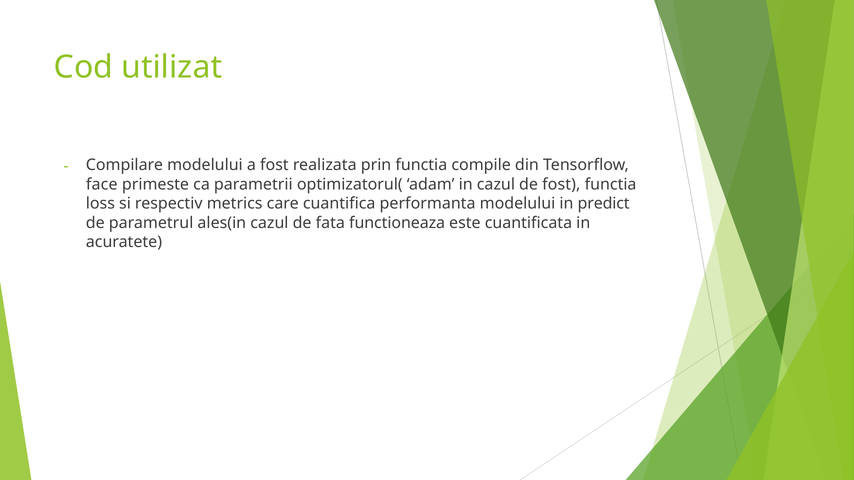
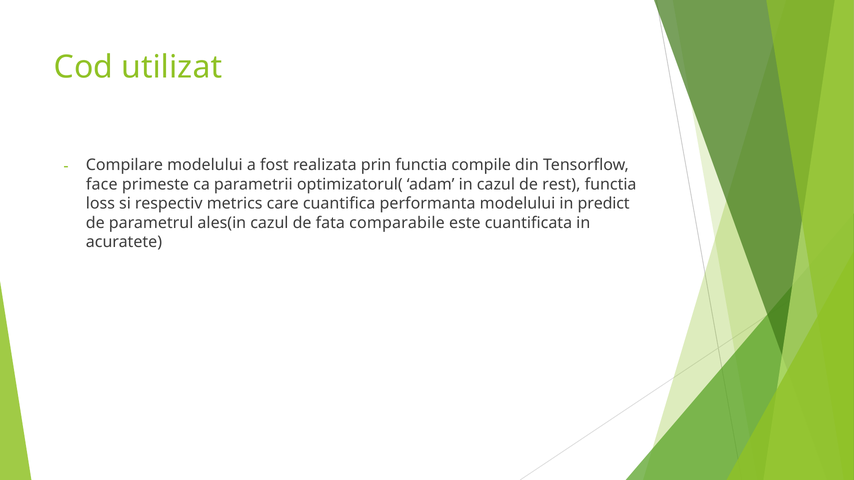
de fost: fost -> rest
functioneaza: functioneaza -> comparabile
